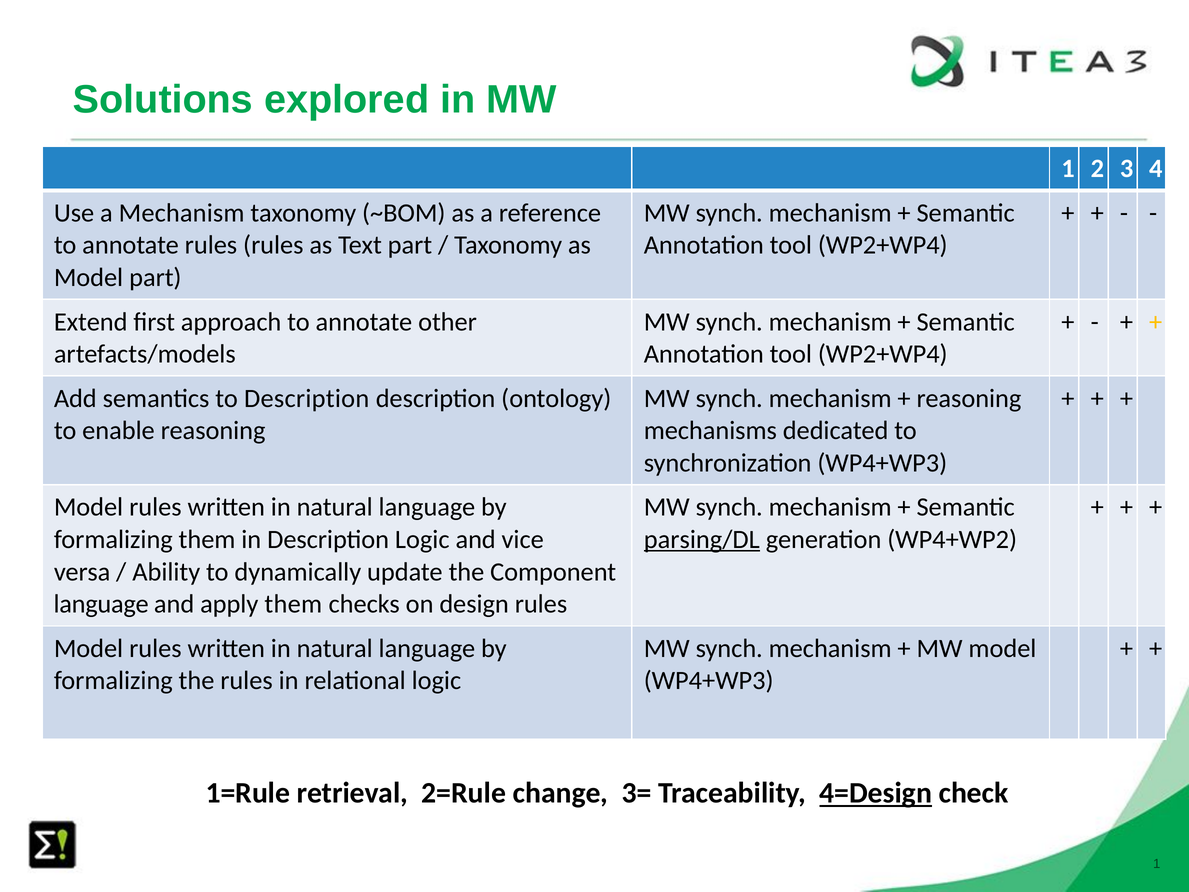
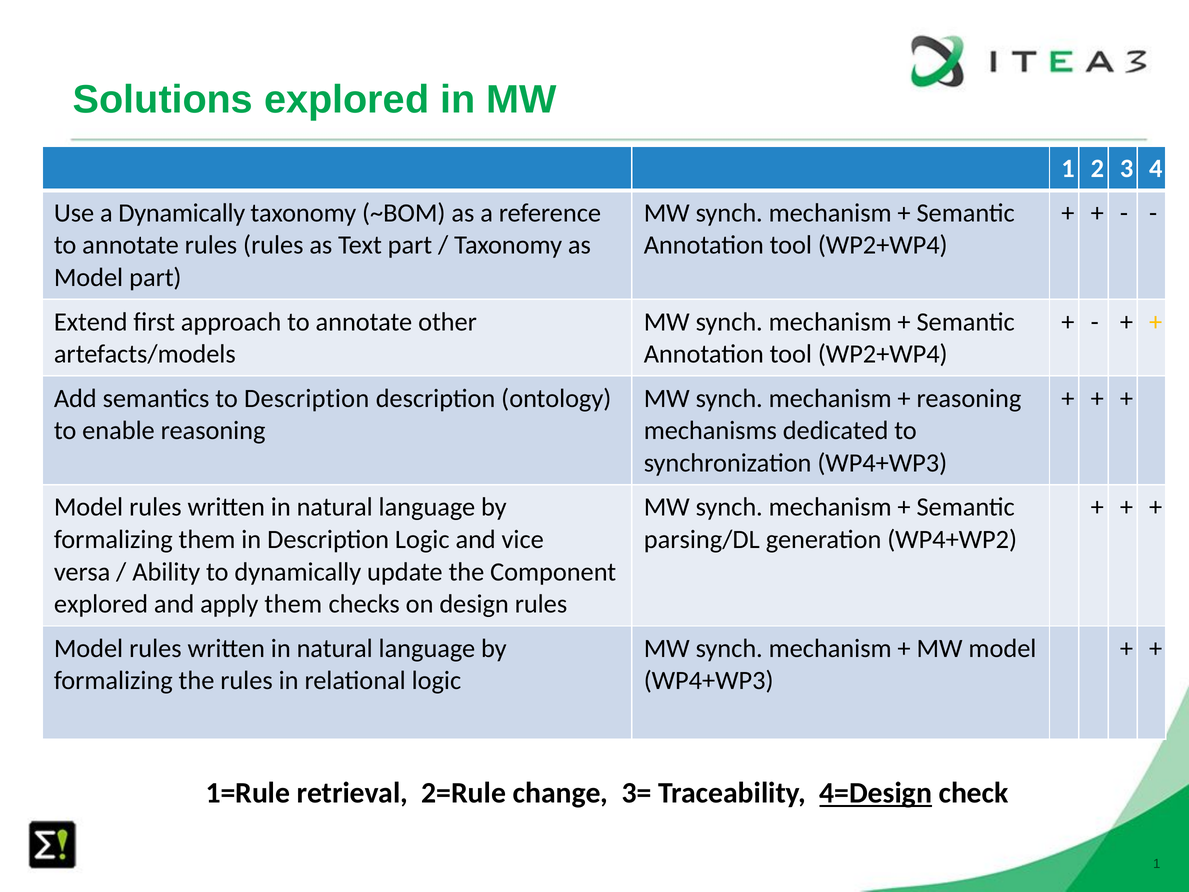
a Mechanism: Mechanism -> Dynamically
parsing/DL underline: present -> none
language at (101, 604): language -> explored
